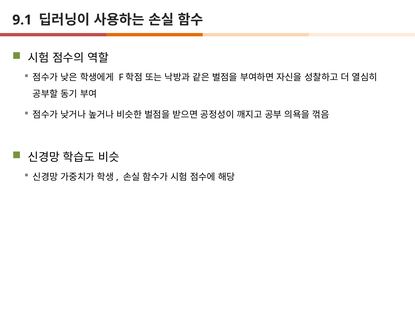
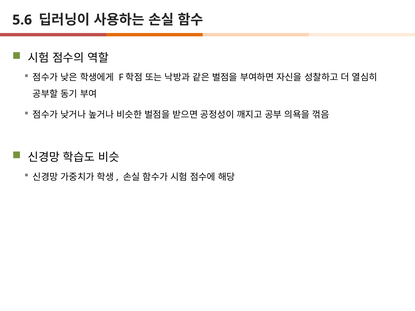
9.1: 9.1 -> 5.6
